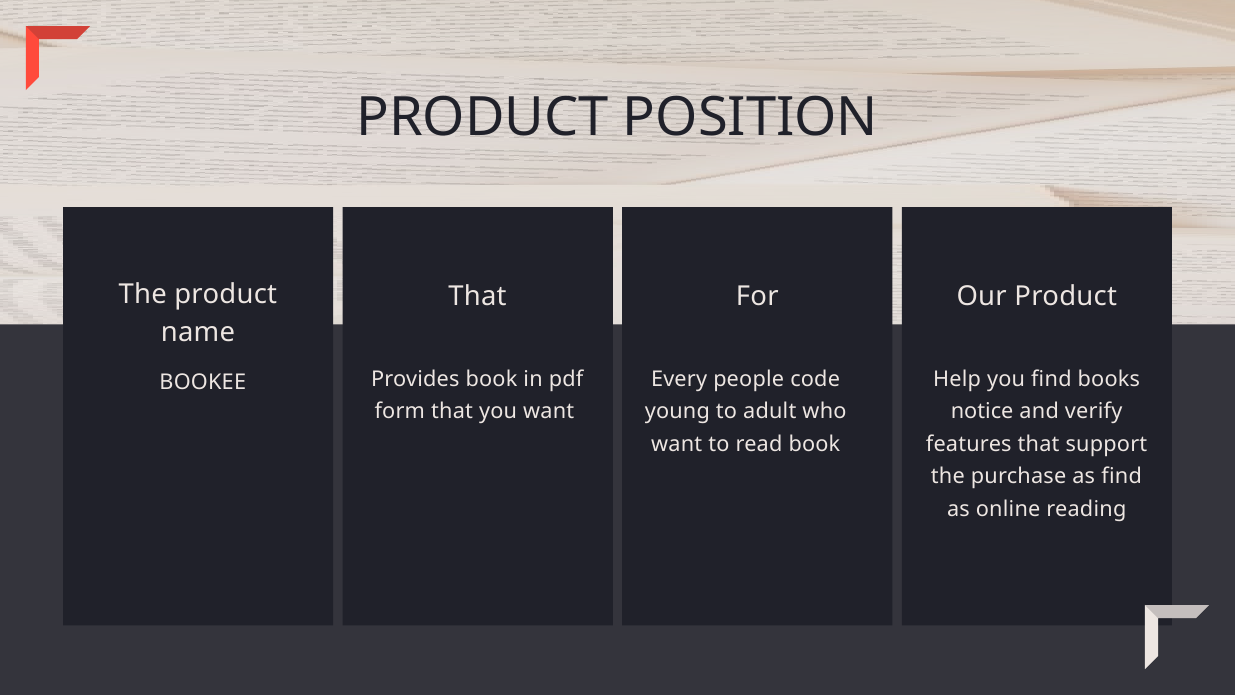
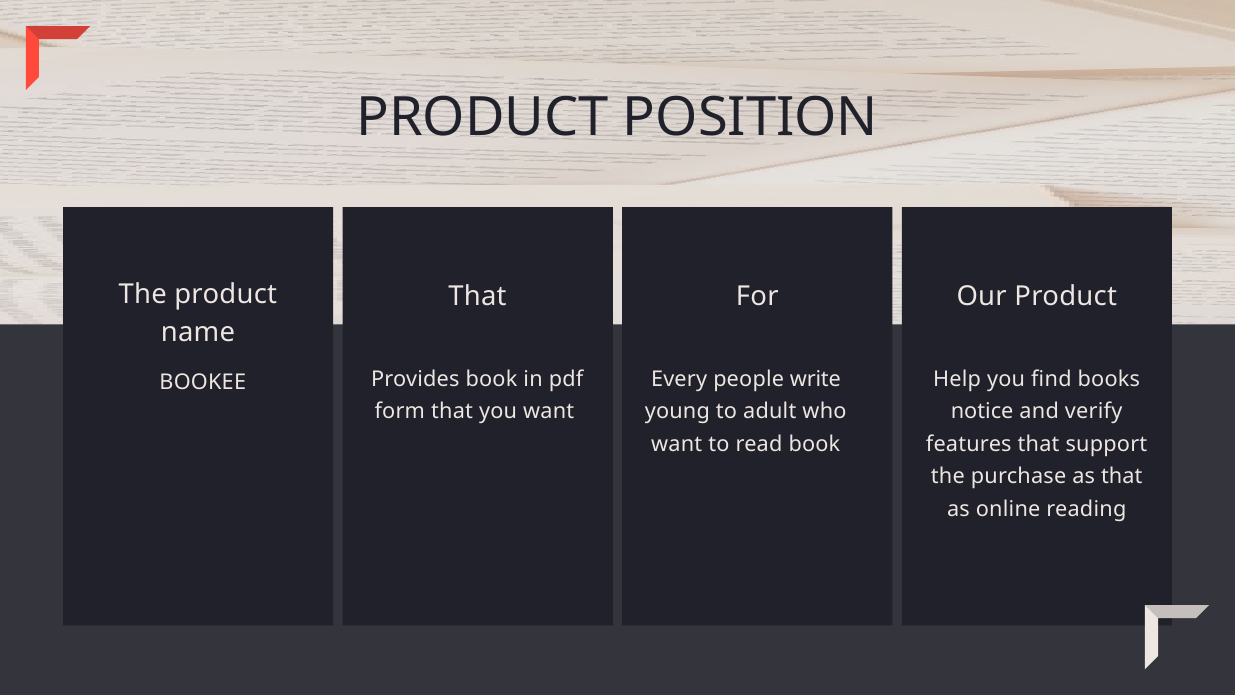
code: code -> write
as find: find -> that
